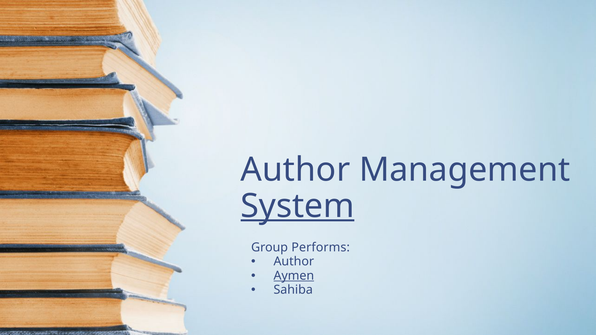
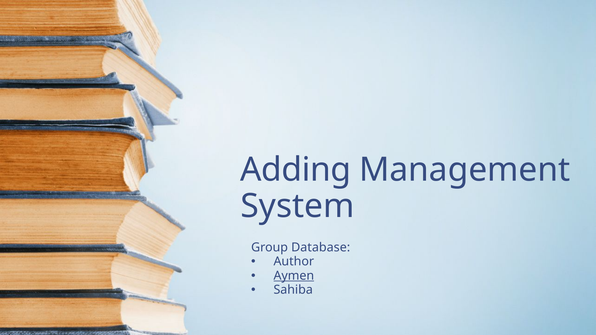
Author at (295, 170): Author -> Adding
System underline: present -> none
Performs: Performs -> Database
